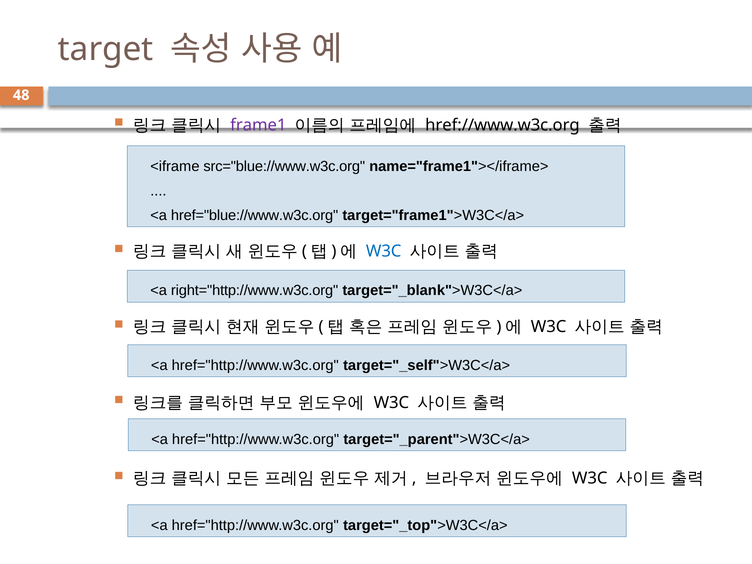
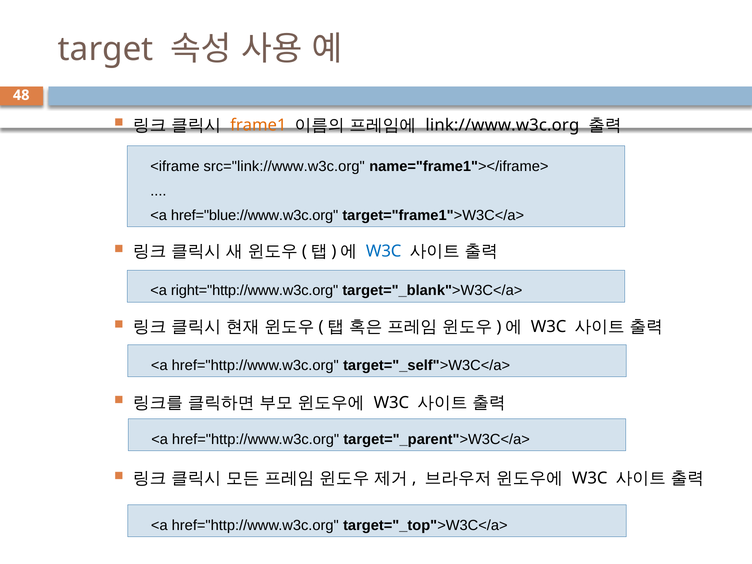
frame1 colour: purple -> orange
href://www.w3c.org: href://www.w3c.org -> link://www.w3c.org
src="blue://www.w3c.org: src="blue://www.w3c.org -> src="link://www.w3c.org
